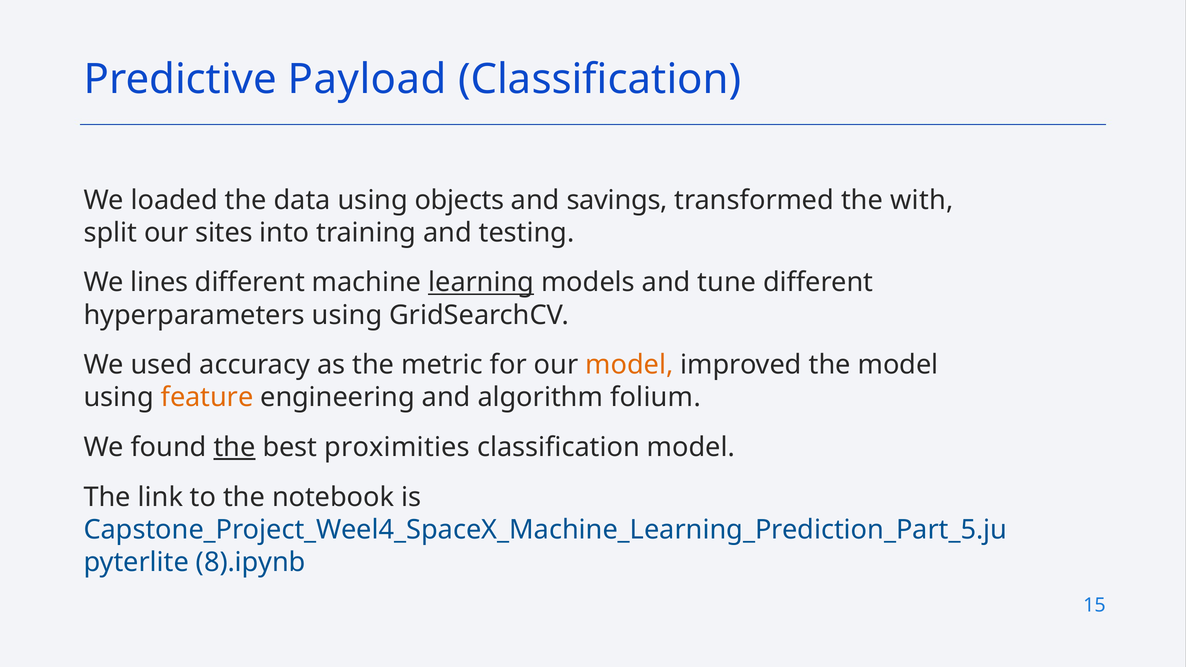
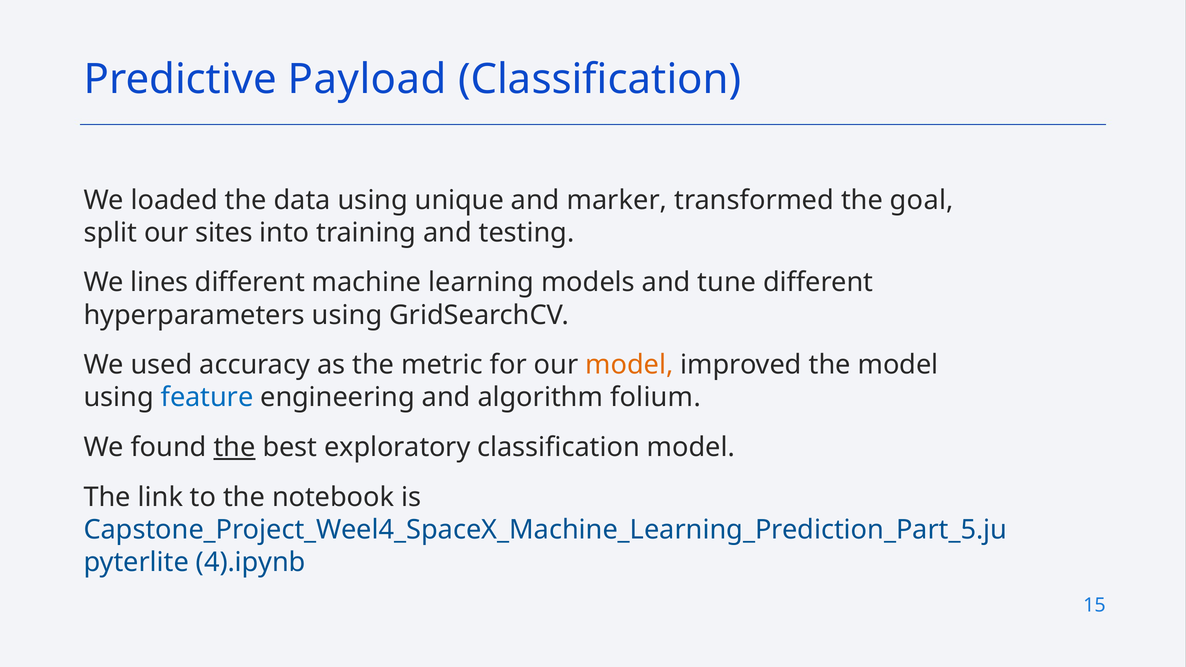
objects: objects -> unique
savings: savings -> marker
with: with -> goal
learning underline: present -> none
feature colour: orange -> blue
proximities: proximities -> exploratory
8).ipynb: 8).ipynb -> 4).ipynb
